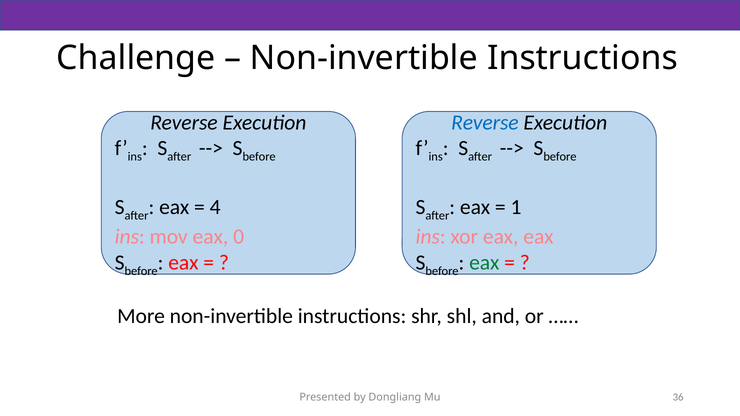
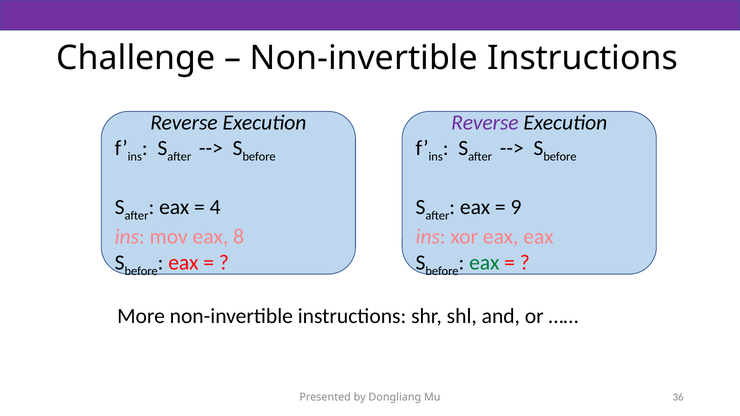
Reverse at (485, 122) colour: blue -> purple
1: 1 -> 9
0: 0 -> 8
